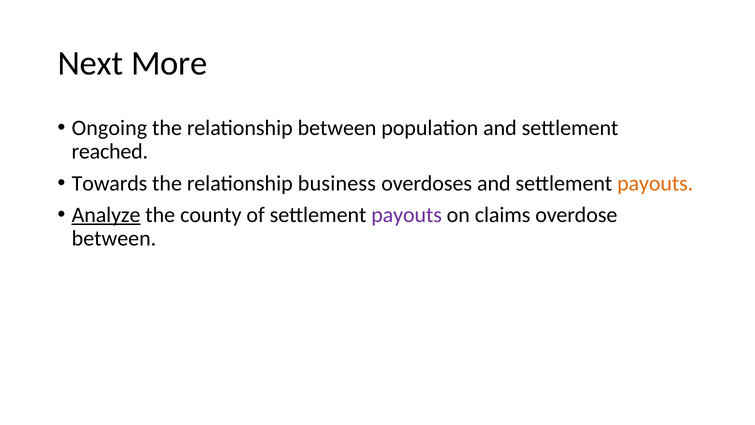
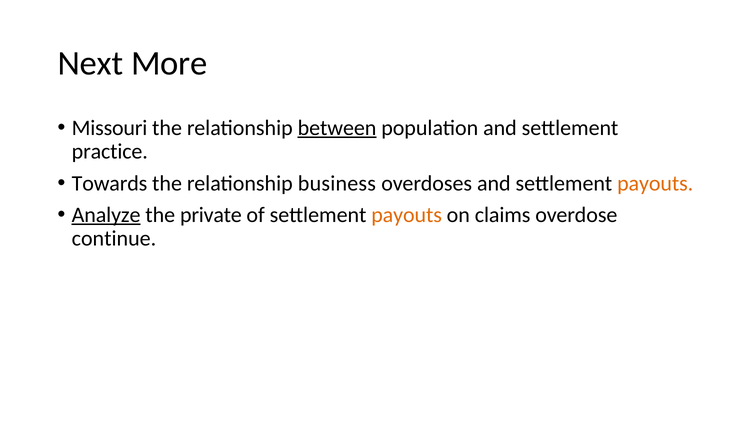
Ongoing: Ongoing -> Missouri
between at (337, 128) underline: none -> present
reached: reached -> practice
county: county -> private
payouts at (407, 215) colour: purple -> orange
between at (114, 239): between -> continue
